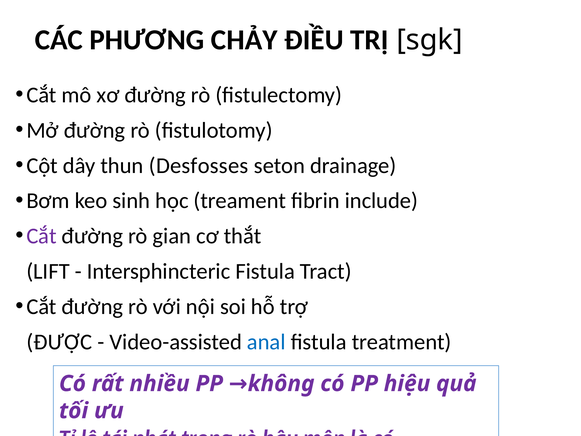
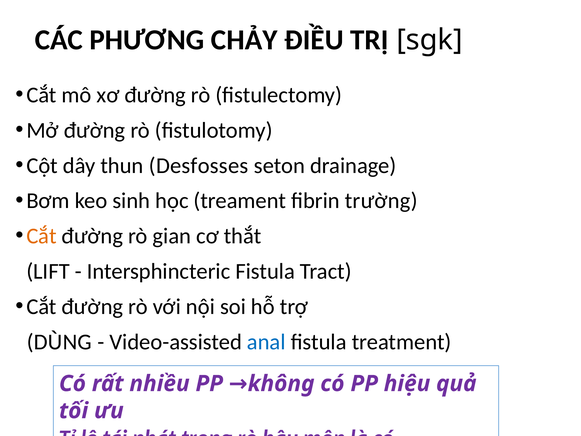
include: include -> trường
Cắt at (41, 236) colour: purple -> orange
ĐƯỢC: ĐƯỢC -> DÙNG
